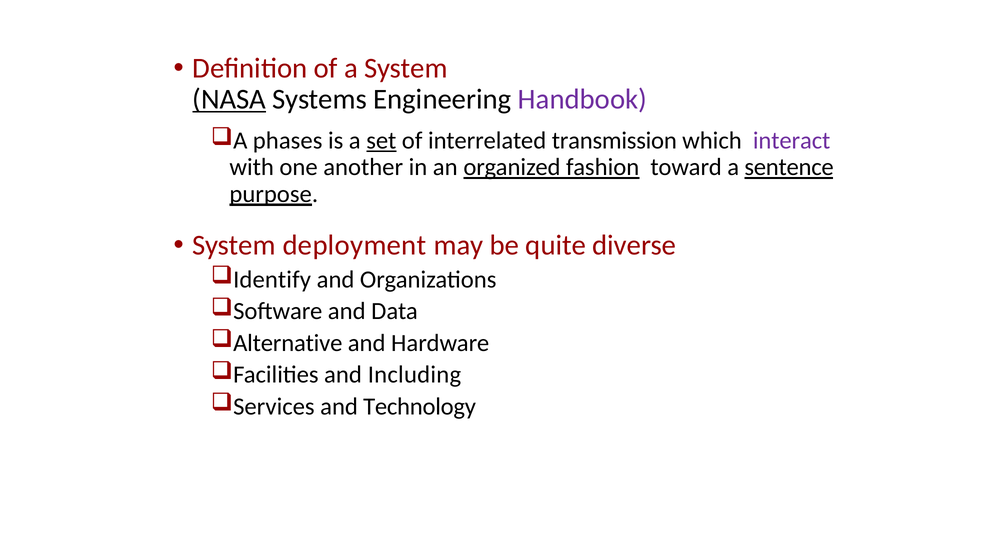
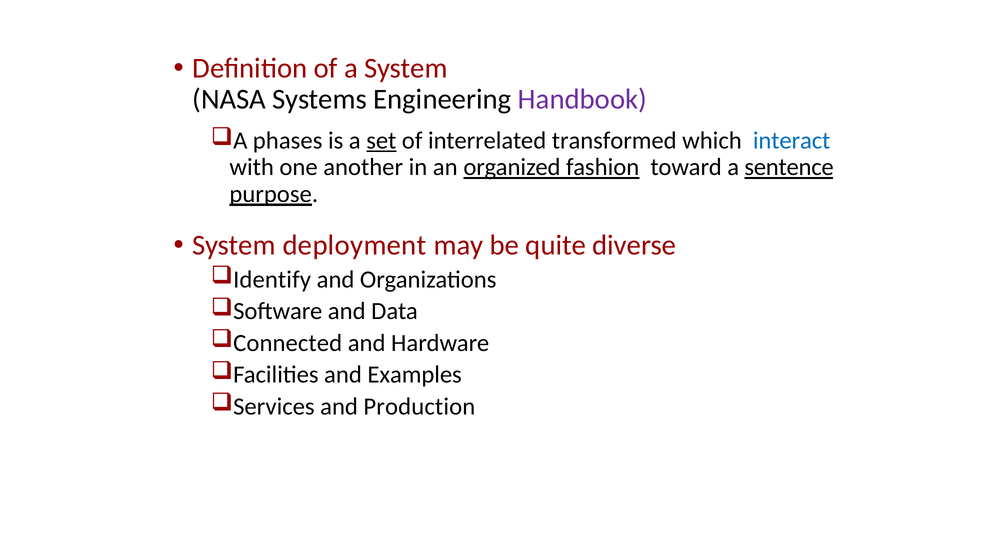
NASA underline: present -> none
transmission: transmission -> transformed
interact colour: purple -> blue
Alternative: Alternative -> Connected
Including: Including -> Examples
Technology: Technology -> Production
